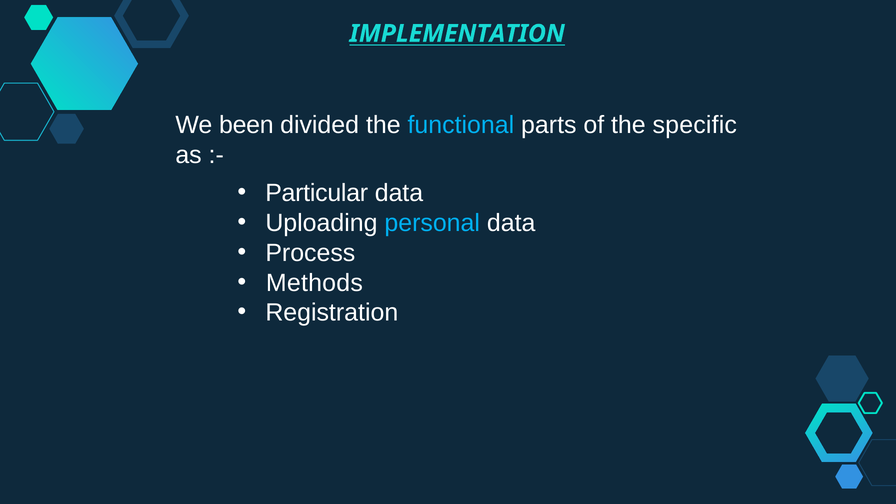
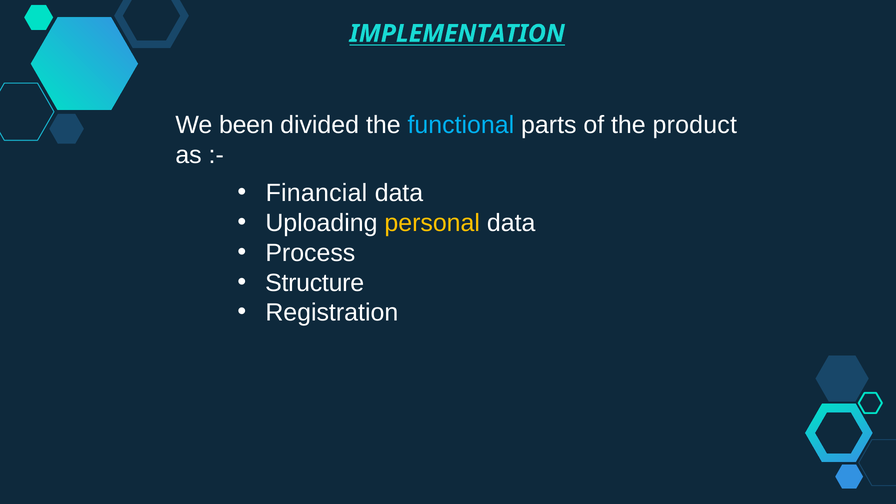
specific: specific -> product
Particular: Particular -> Financial
personal colour: light blue -> yellow
Methods: Methods -> Structure
